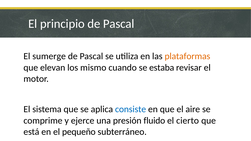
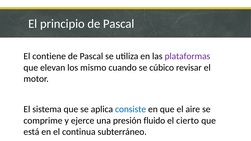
sumerge: sumerge -> contiene
plataformas colour: orange -> purple
estaba: estaba -> cúbico
pequeño: pequeño -> continua
